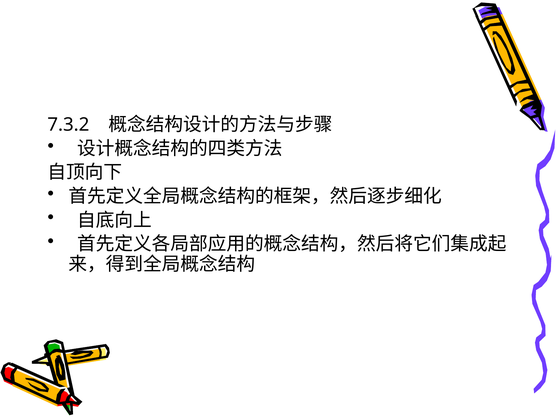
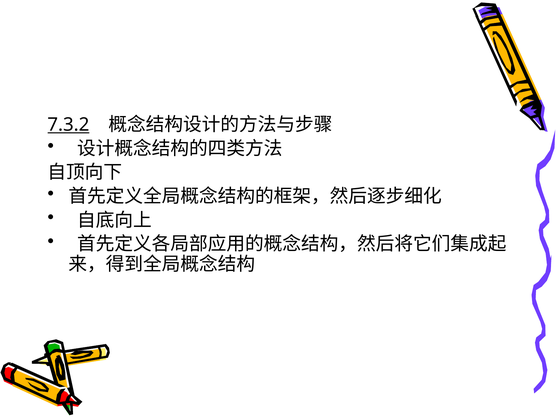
7.3.2 underline: none -> present
